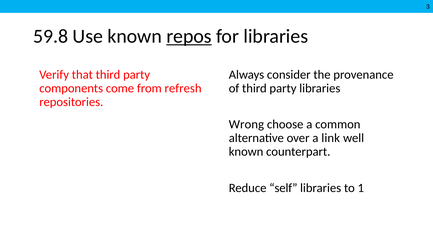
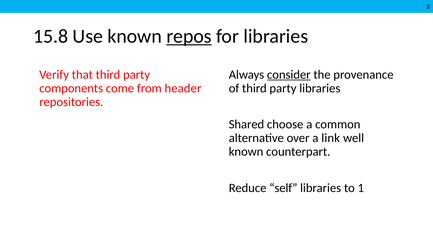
59.8: 59.8 -> 15.8
consider underline: none -> present
refresh: refresh -> header
Wrong: Wrong -> Shared
